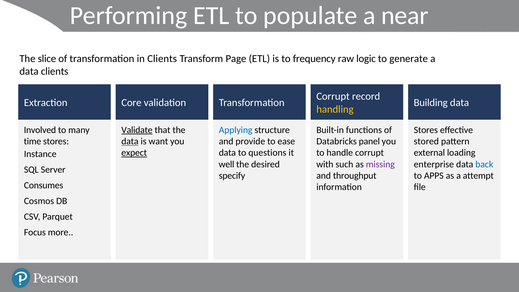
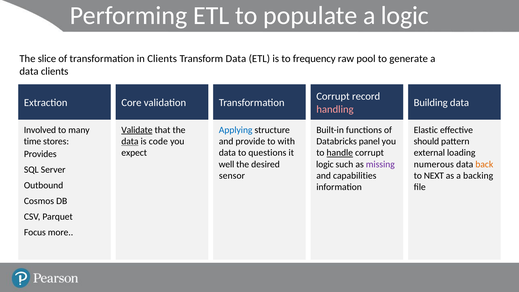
near at (405, 15): near -> logic
Transform Page: Page -> Data
logic: logic -> pool
handling colour: yellow -> pink
Stores at (426, 130): Stores -> Elastic
want: want -> code
ease: ease -> with
stored: stored -> should
expect underline: present -> none
handle underline: none -> present
Instance: Instance -> Provides
with at (325, 164): with -> logic
enterprise: enterprise -> numerous
back colour: blue -> orange
specify: specify -> sensor
throughput: throughput -> capabilities
APPS: APPS -> NEXT
attempt: attempt -> backing
Consumes: Consumes -> Outbound
